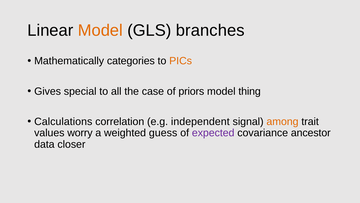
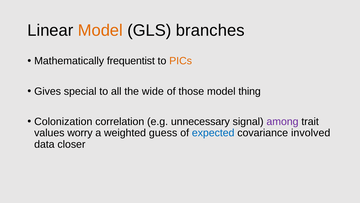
categories: categories -> frequentist
case: case -> wide
priors: priors -> those
Calculations: Calculations -> Colonization
independent: independent -> unnecessary
among colour: orange -> purple
expected colour: purple -> blue
ancestor: ancestor -> involved
